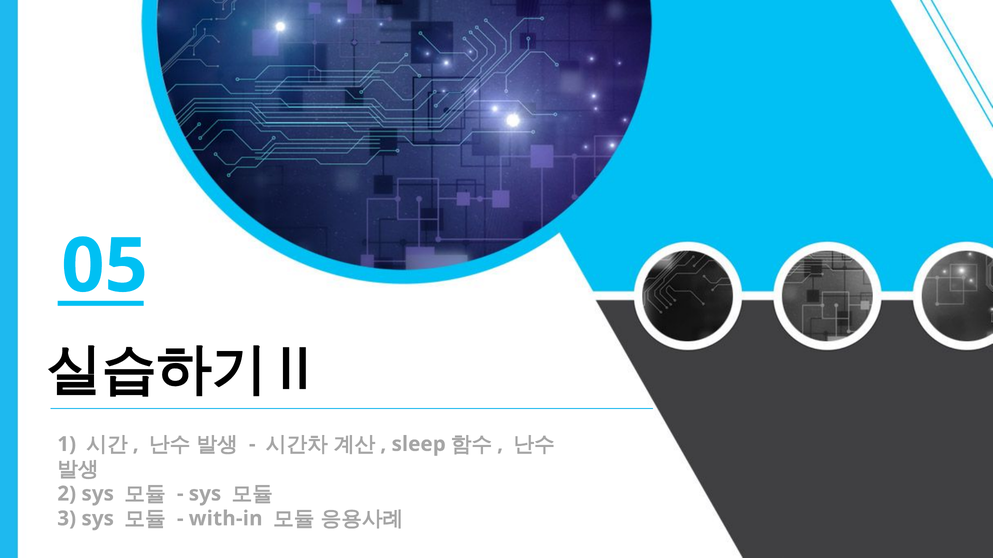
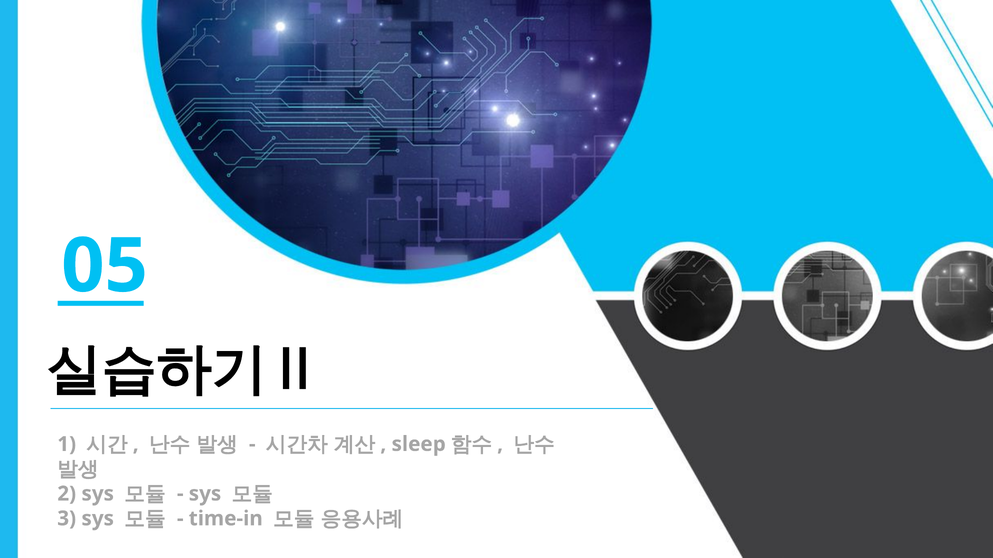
with-in: with-in -> time-in
